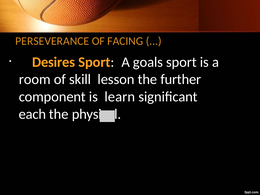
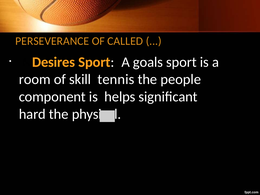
FACING: FACING -> CALLED
lesson: lesson -> tennis
further: further -> people
learn: learn -> helps
each: each -> hard
